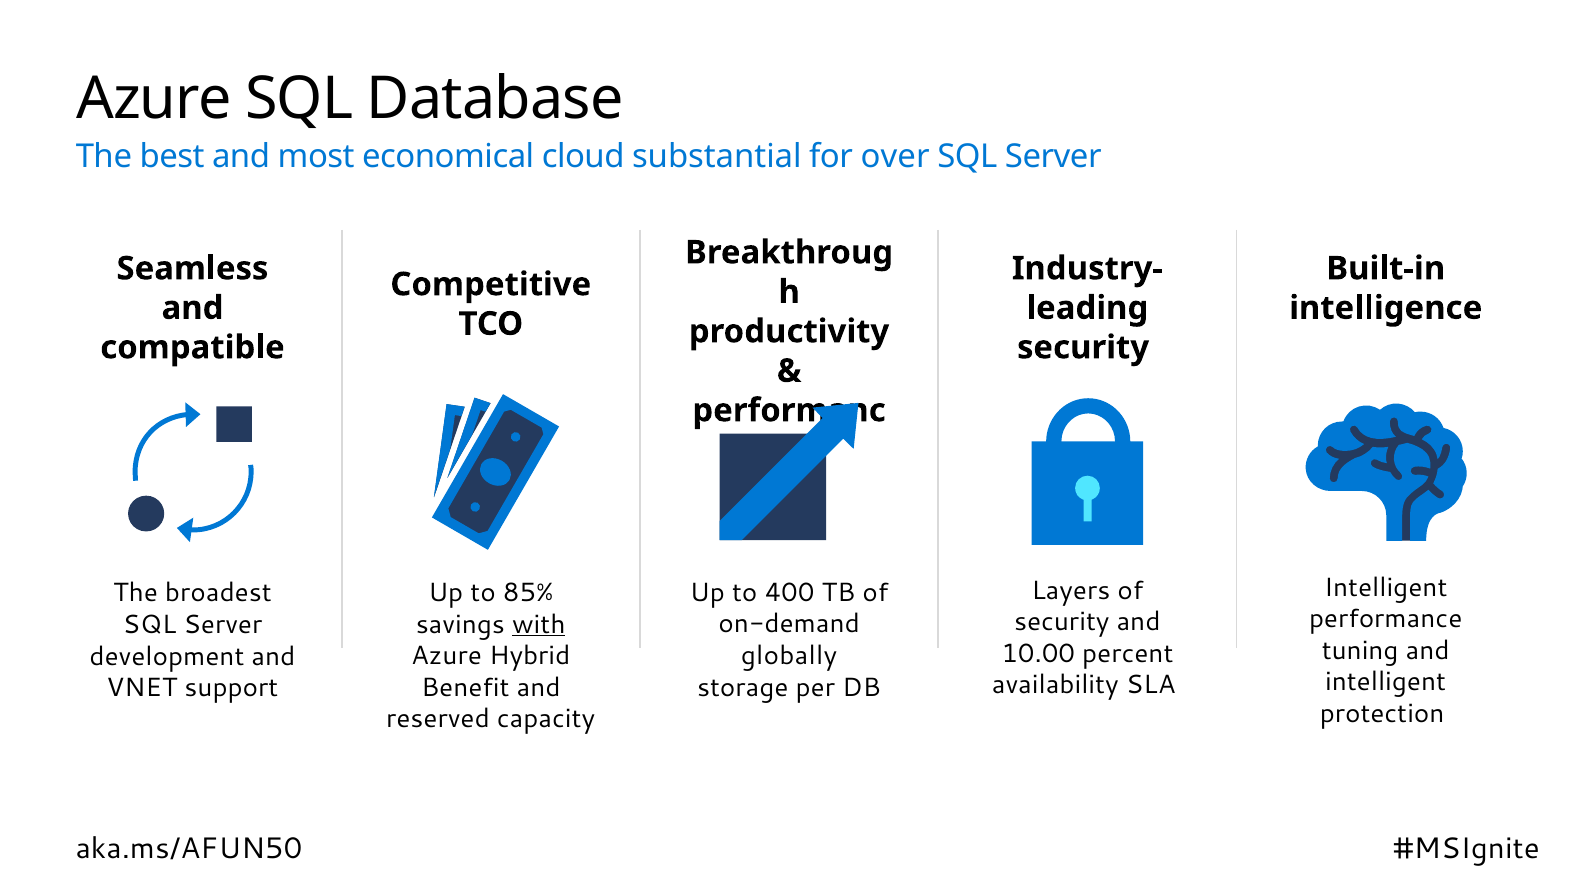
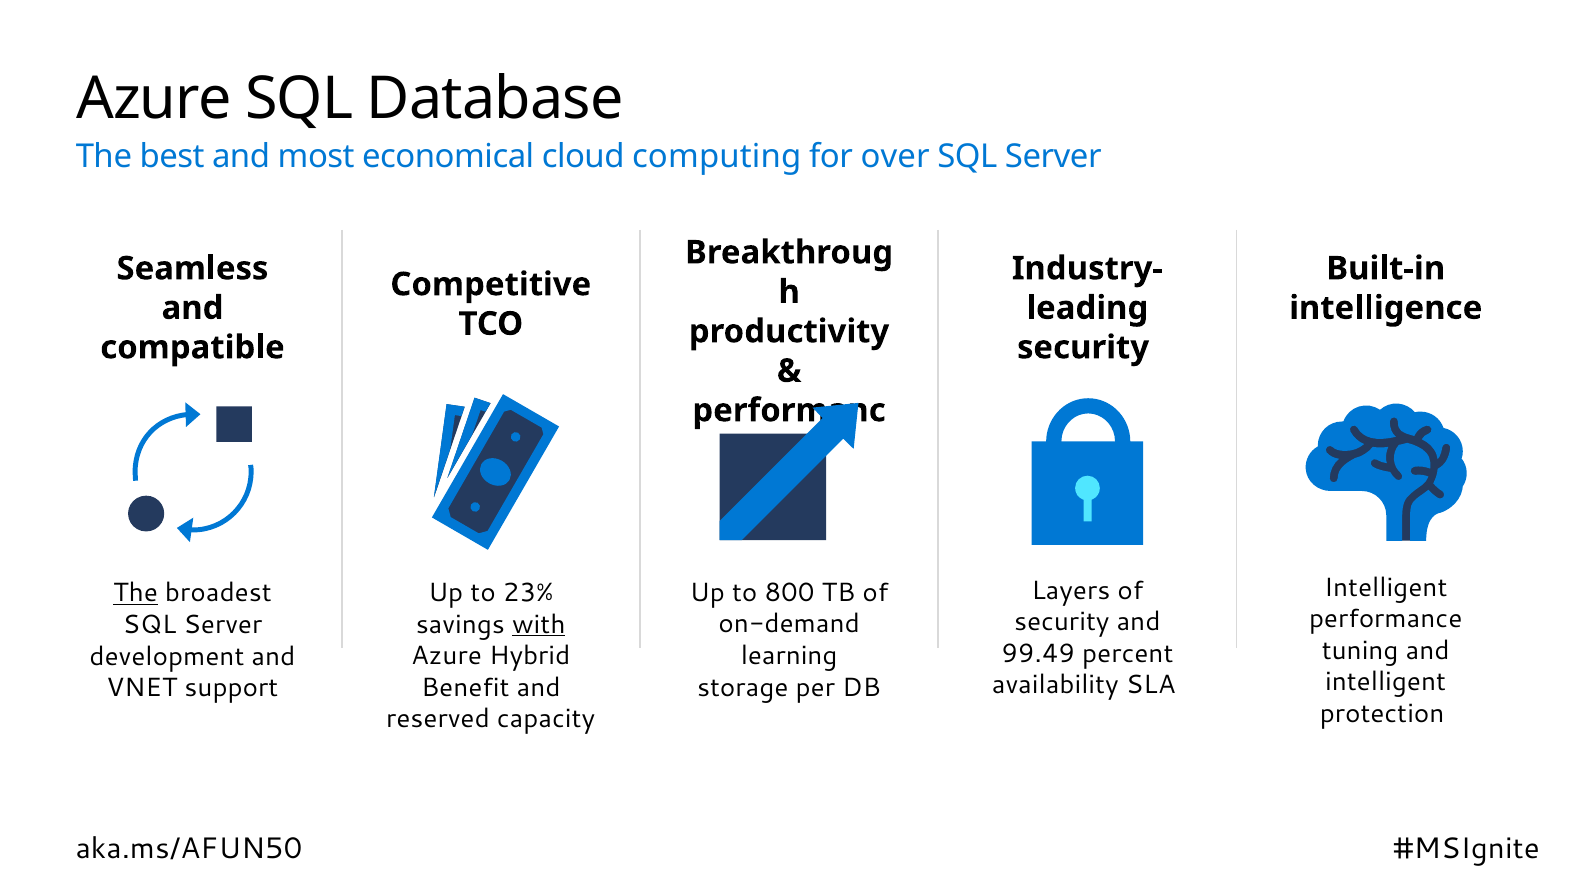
substantial: substantial -> computing
85%: 85% -> 23%
400: 400 -> 800
The at (136, 593) underline: none -> present
10.00: 10.00 -> 99.49
globally: globally -> learning
